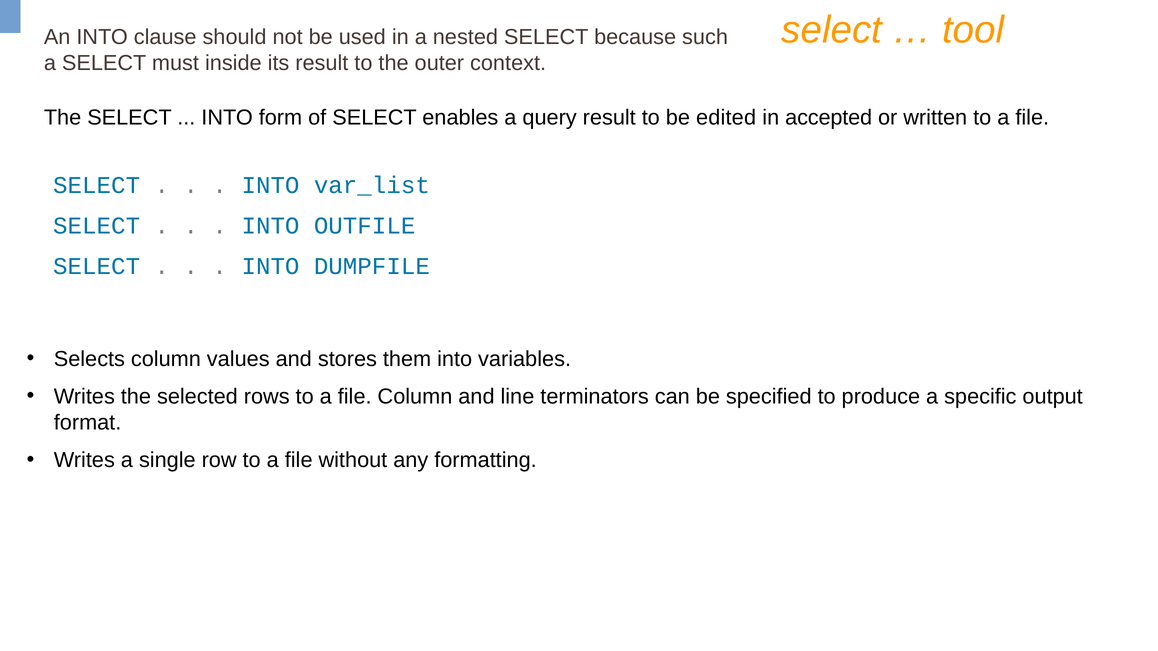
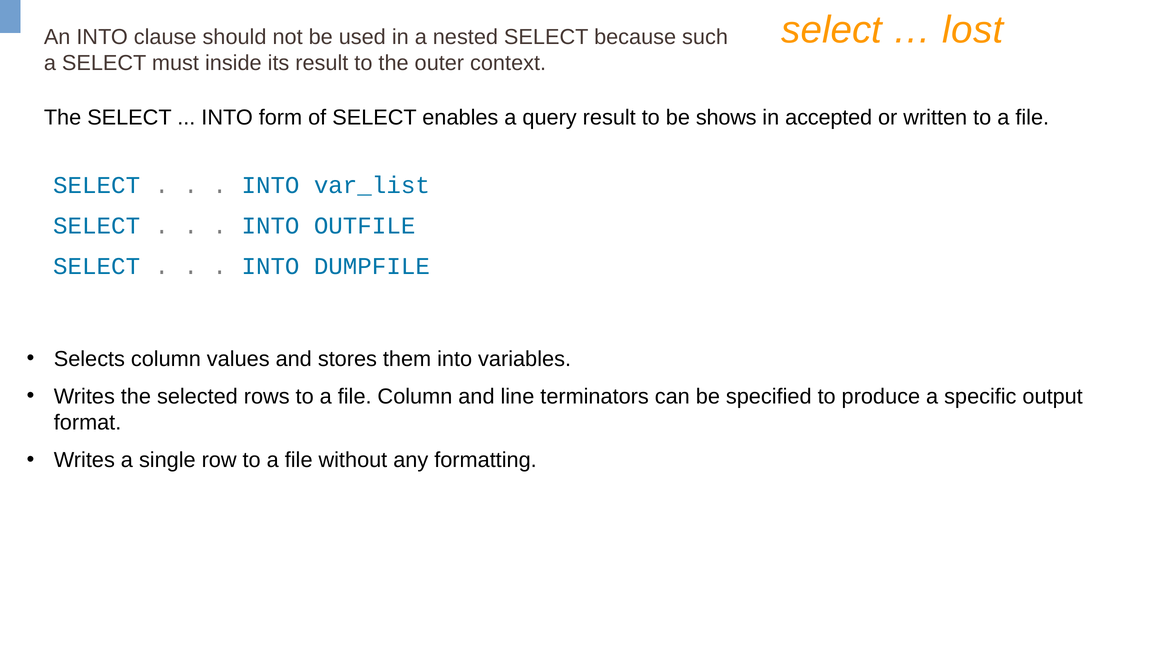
tool: tool -> lost
edited: edited -> shows
